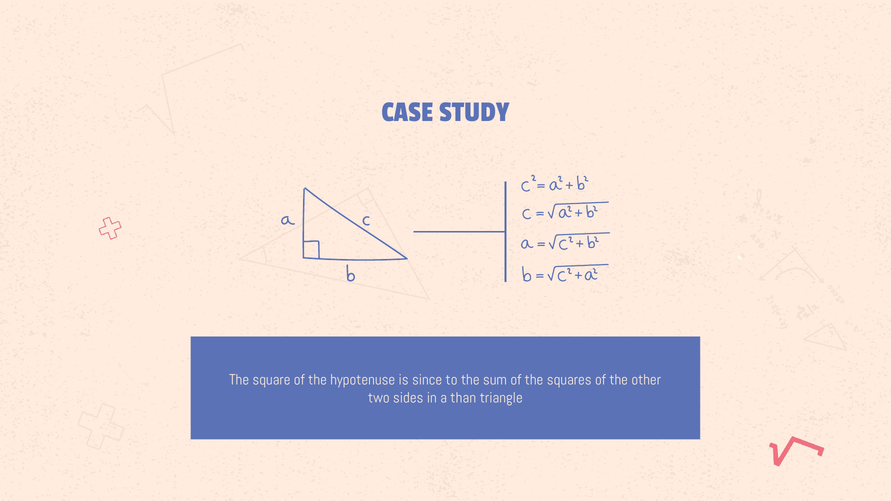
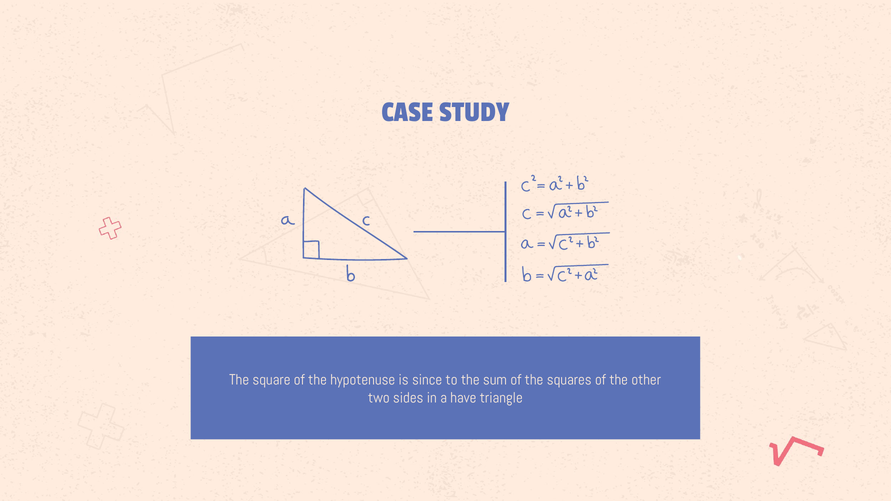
than: than -> have
